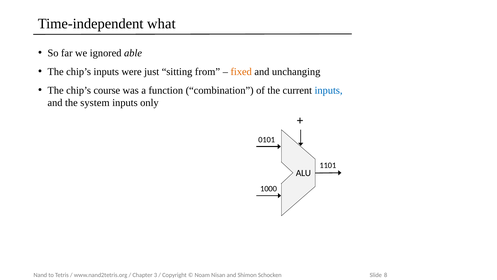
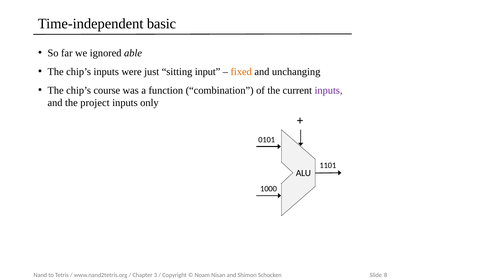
what: what -> basic
from: from -> input
inputs at (329, 90) colour: blue -> purple
system: system -> project
